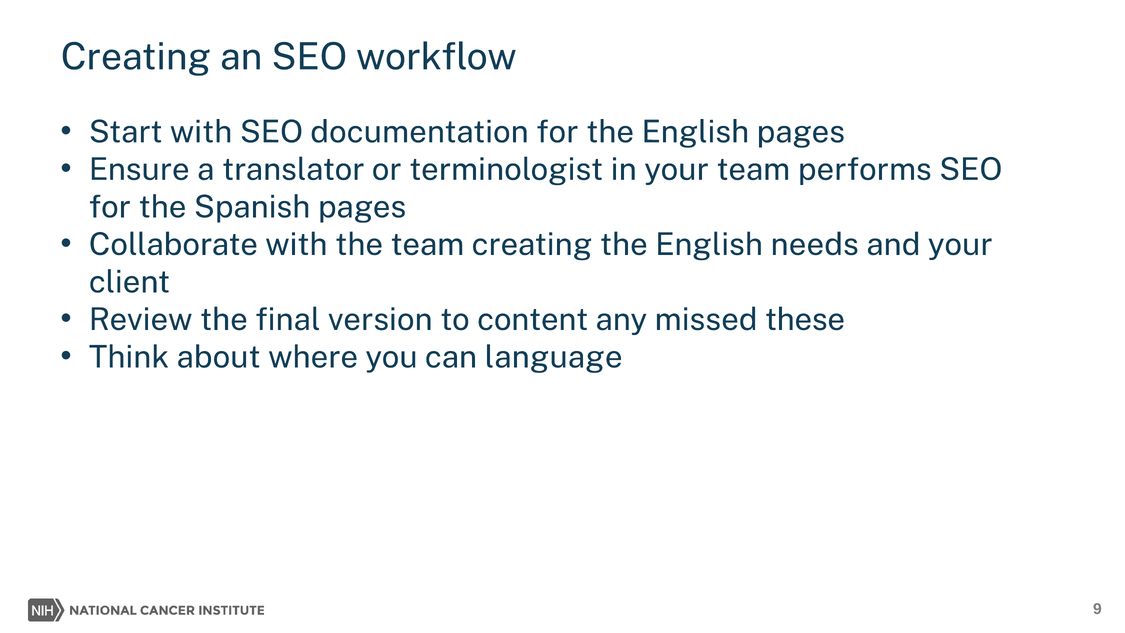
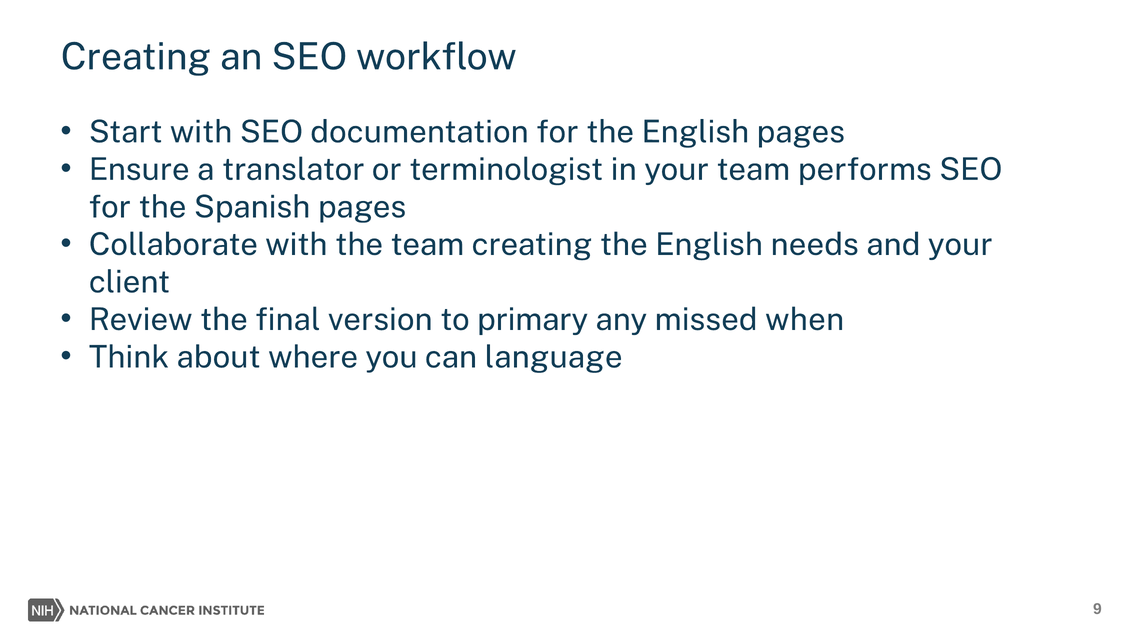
content: content -> primary
these: these -> when
